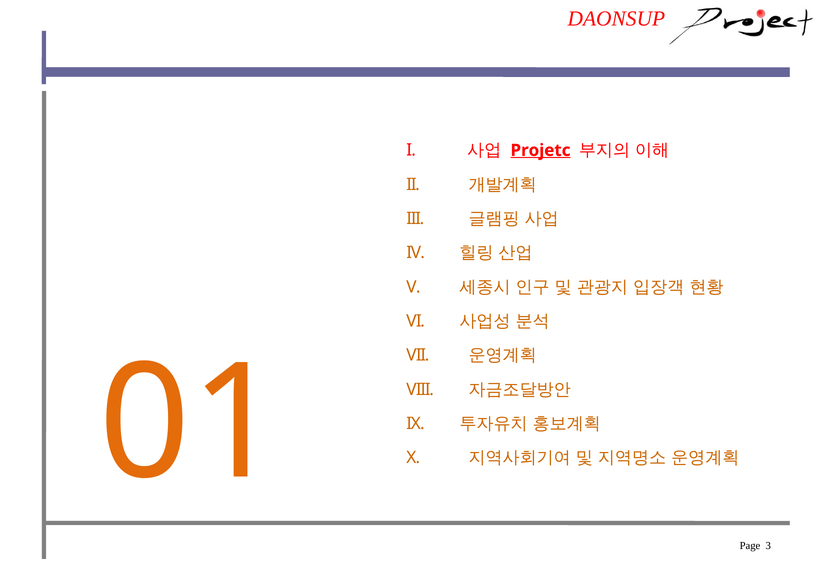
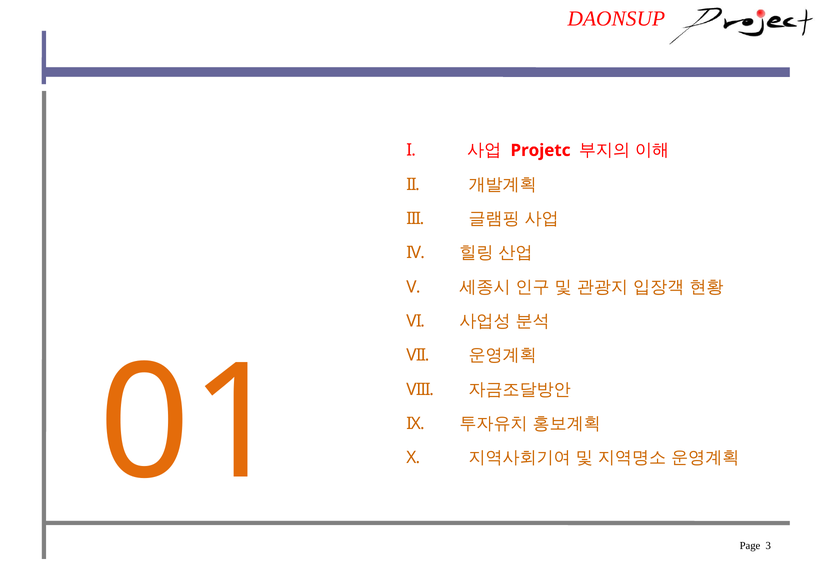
Projetc underline: present -> none
